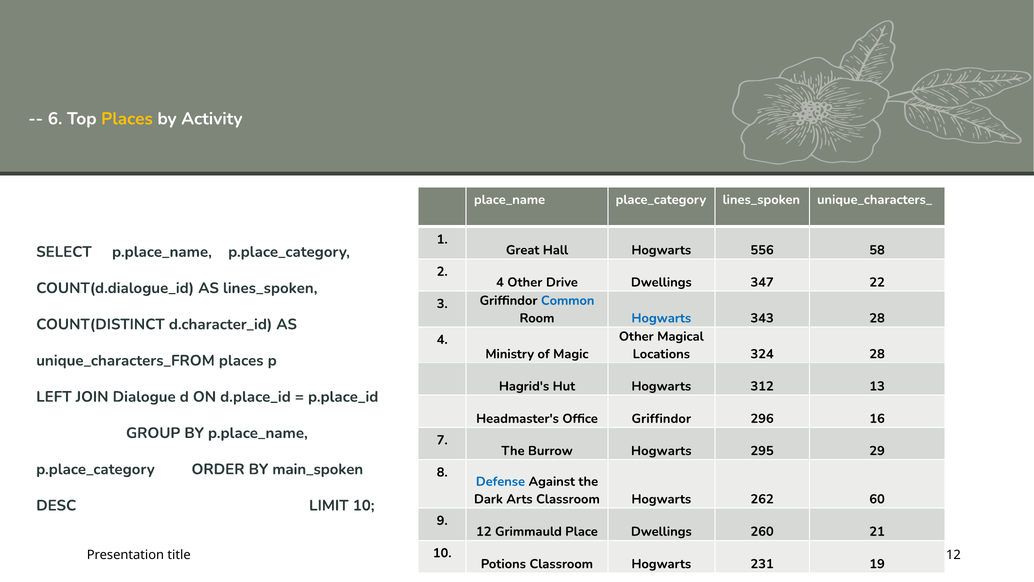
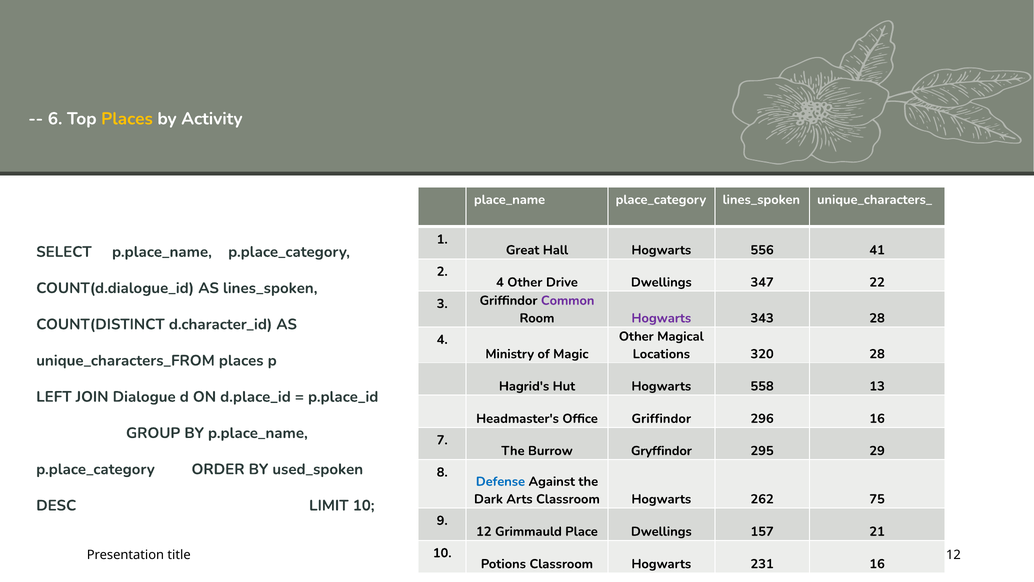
58: 58 -> 41
Common colour: blue -> purple
Hogwarts at (661, 318) colour: blue -> purple
324: 324 -> 320
312: 312 -> 558
Burrow Hogwarts: Hogwarts -> Gryffindor
main_spoken: main_spoken -> used_spoken
60: 60 -> 75
260: 260 -> 157
231 19: 19 -> 16
